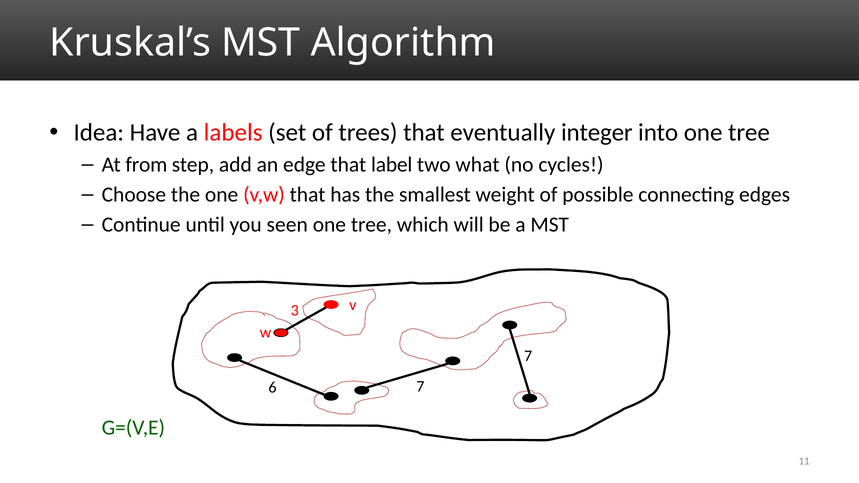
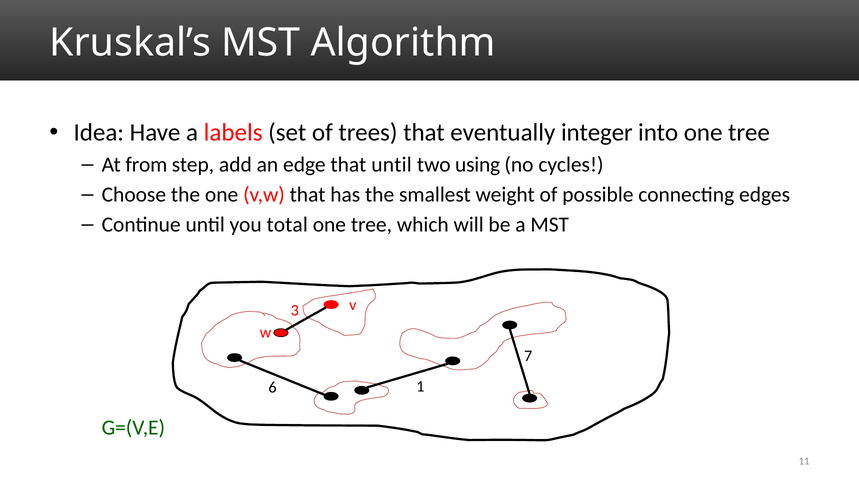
that label: label -> until
what: what -> using
seen: seen -> total
6 7: 7 -> 1
